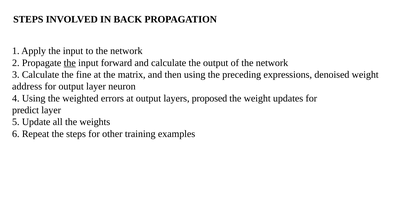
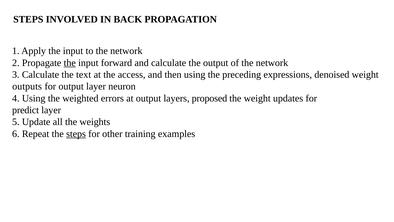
fine: fine -> text
matrix: matrix -> access
address: address -> outputs
steps at (76, 134) underline: none -> present
